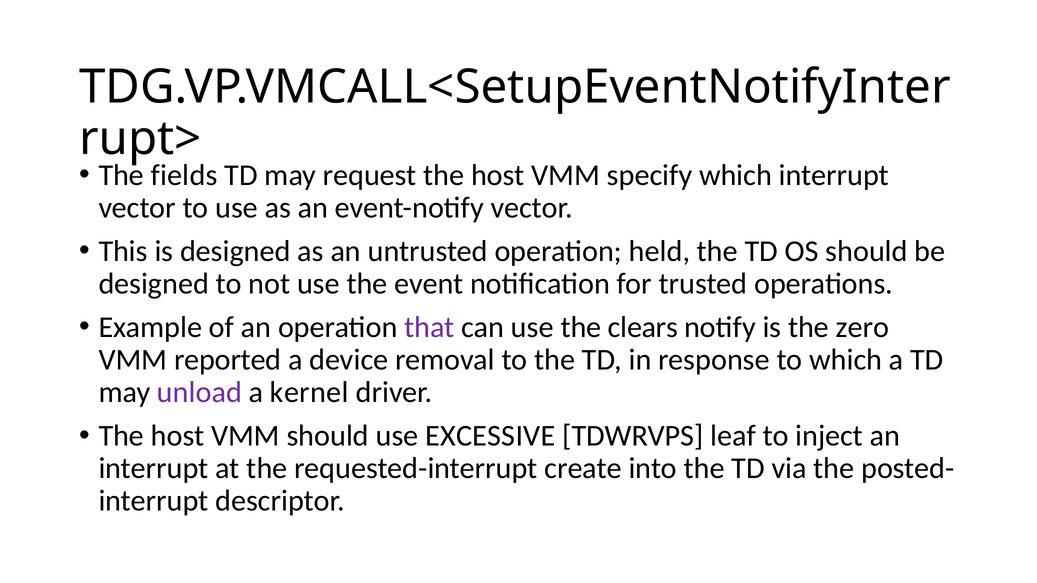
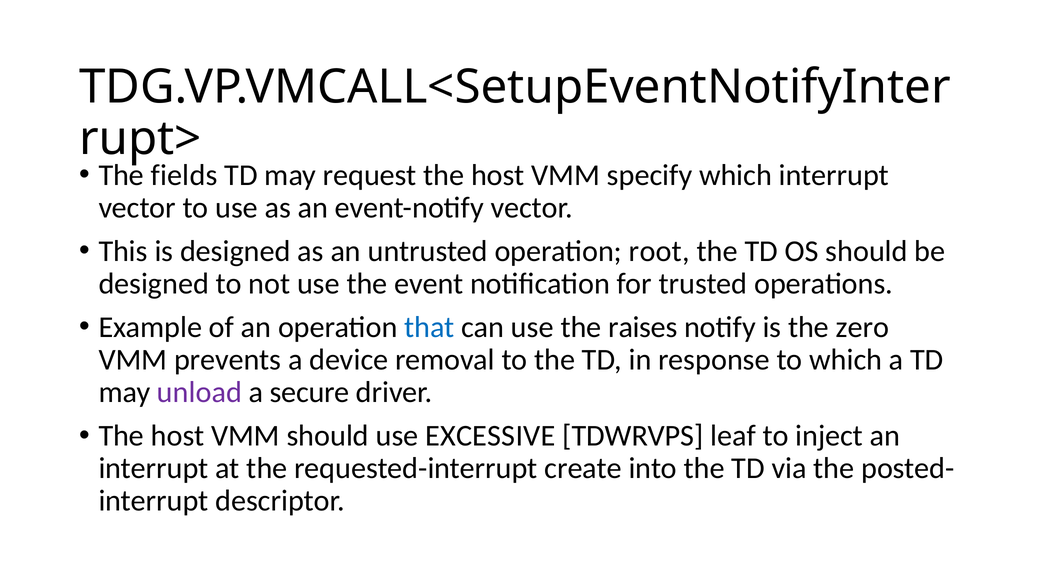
held: held -> root
that colour: purple -> blue
clears: clears -> raises
reported: reported -> prevents
kernel: kernel -> secure
